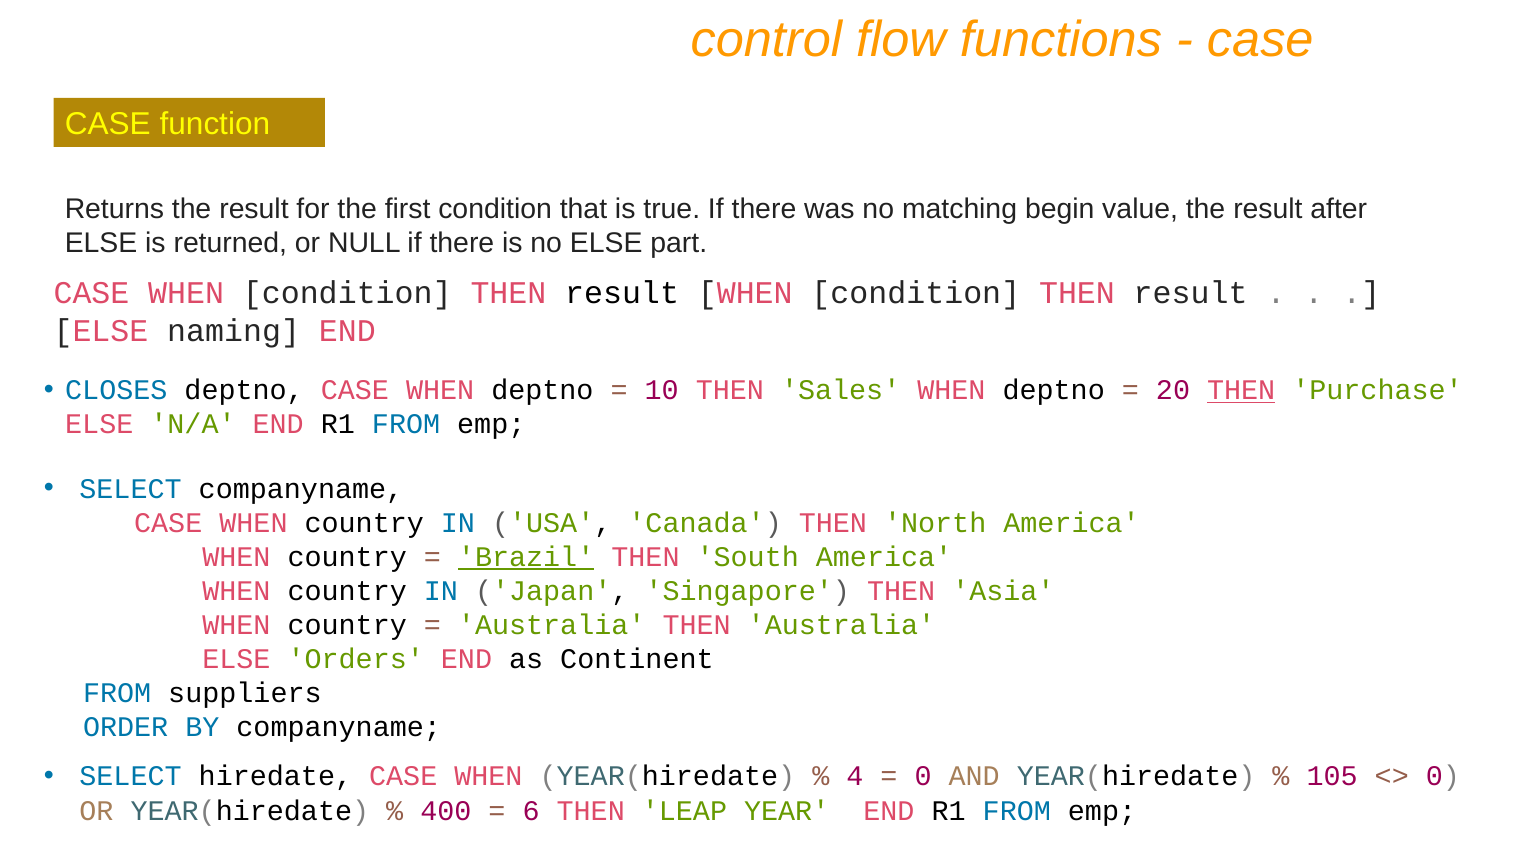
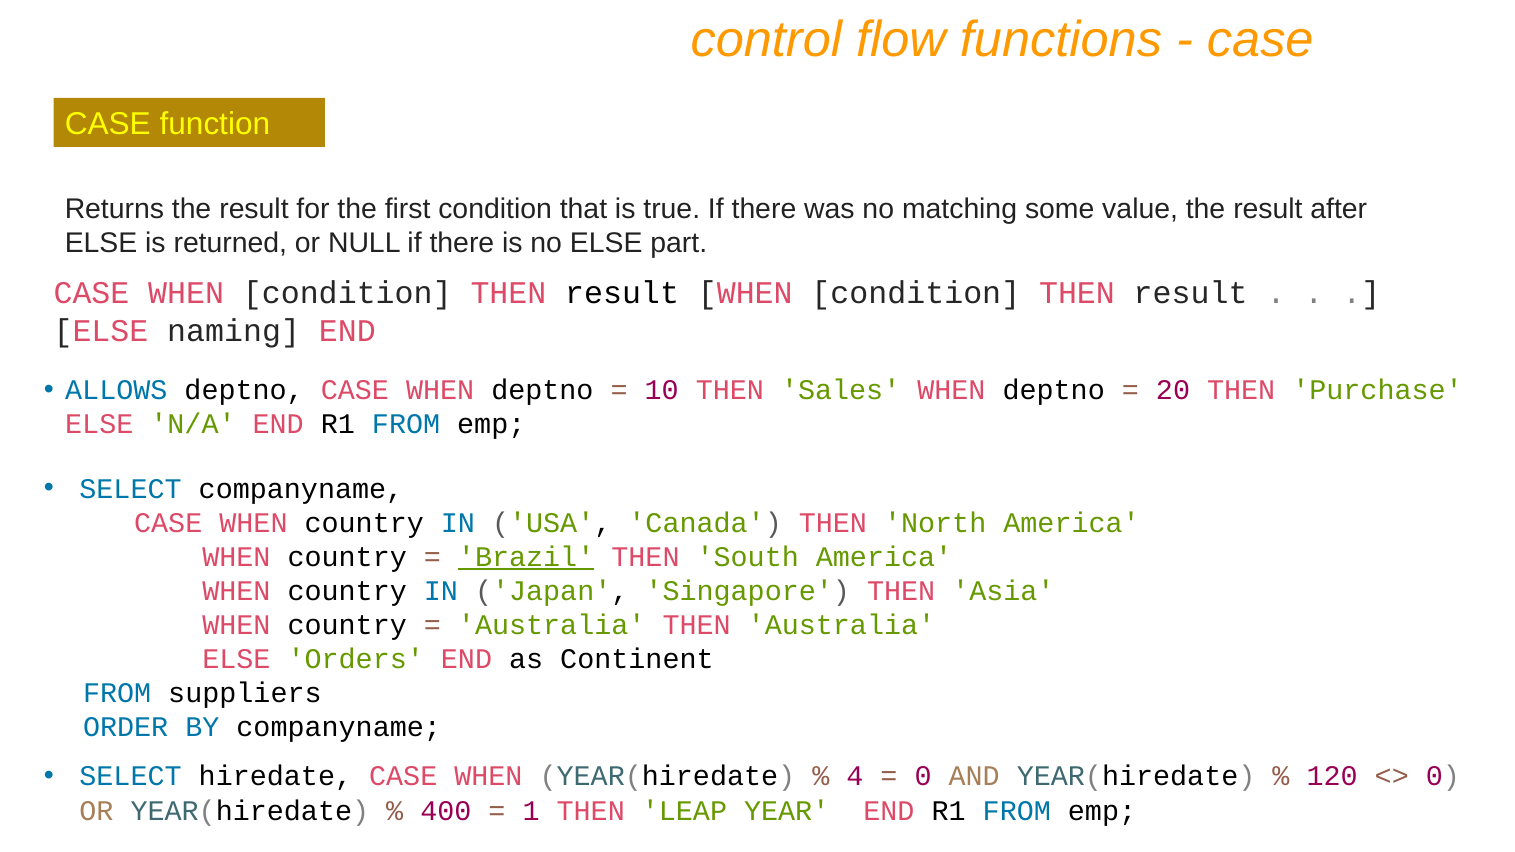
begin: begin -> some
CLOSES: CLOSES -> ALLOWS
THEN at (1241, 391) underline: present -> none
105: 105 -> 120
6: 6 -> 1
